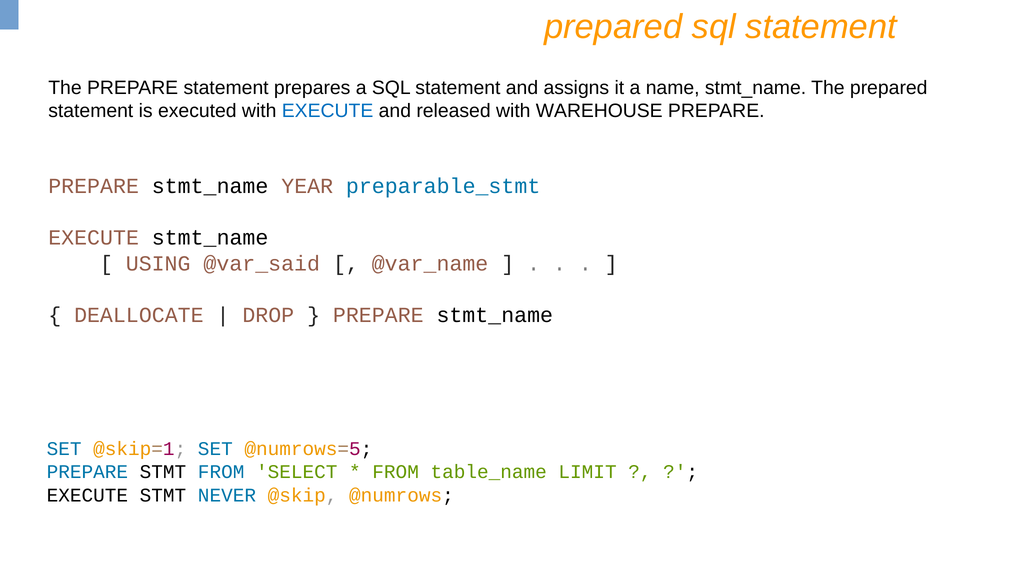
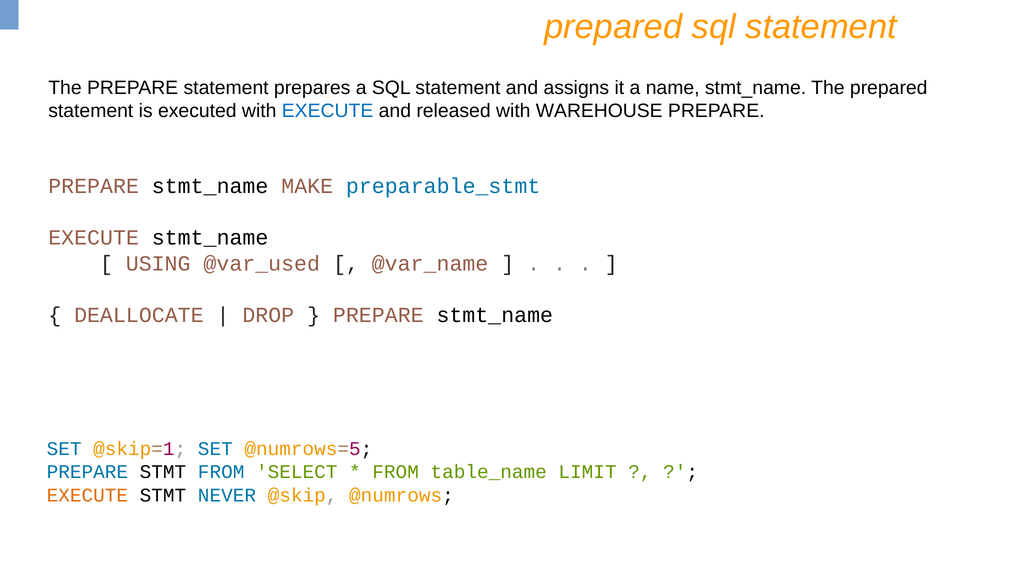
YEAR: YEAR -> MAKE
@var_said: @var_said -> @var_used
EXECUTE at (87, 496) colour: black -> orange
